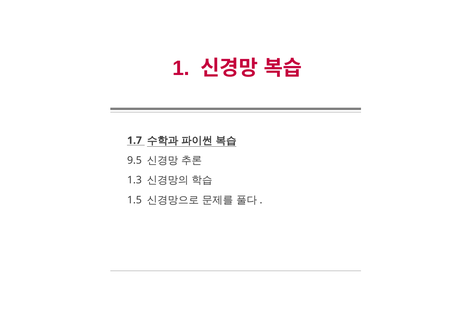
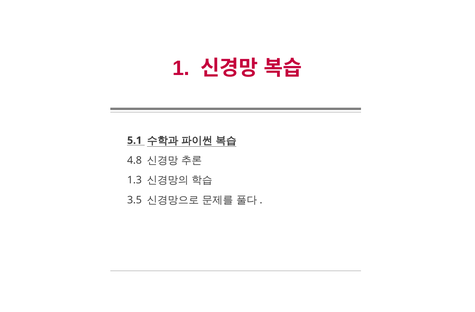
1.7: 1.7 -> 5.1
9.5: 9.5 -> 4.8
1.5: 1.5 -> 3.5
